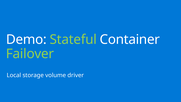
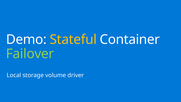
Stateful colour: light green -> yellow
